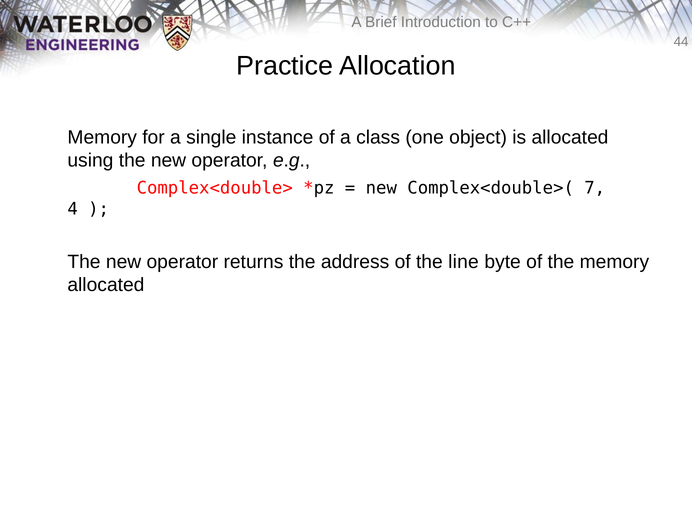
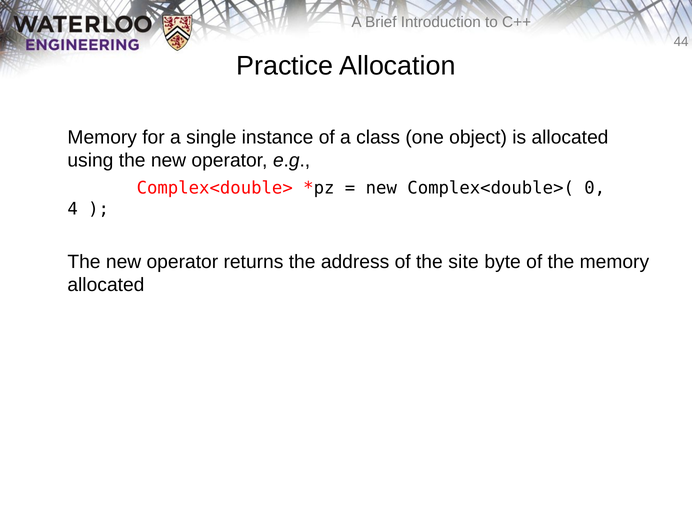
7: 7 -> 0
line: line -> site
